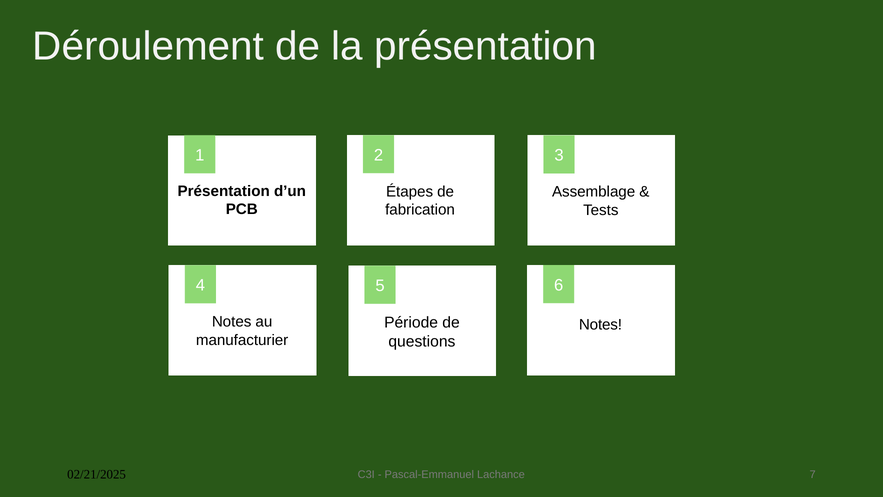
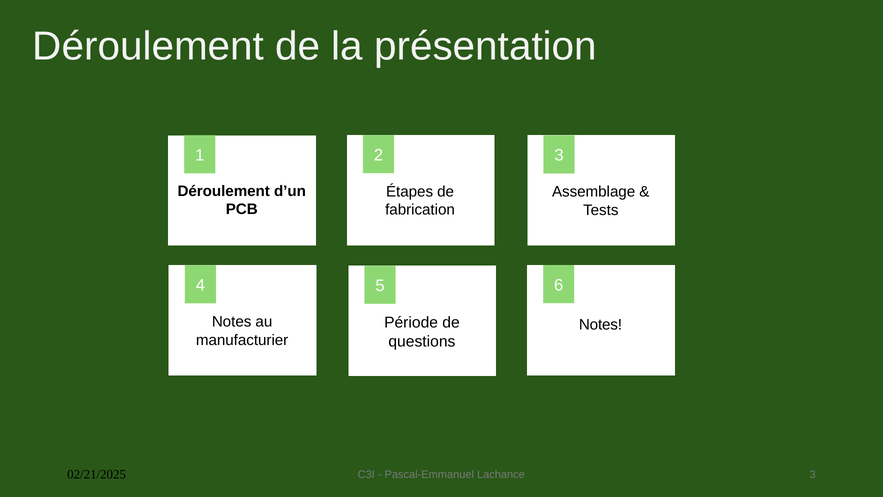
Présentation at (224, 191): Présentation -> Déroulement
Lachance 7: 7 -> 3
